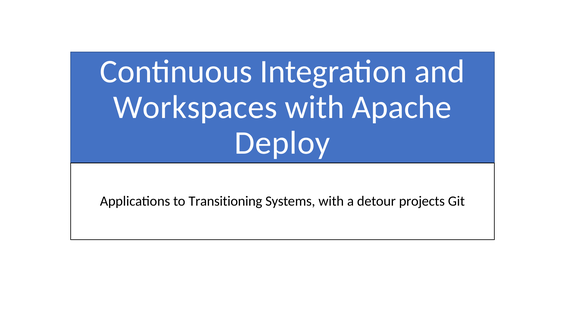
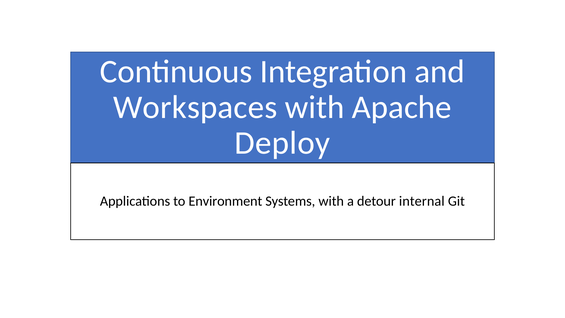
Transitioning: Transitioning -> Environment
projects: projects -> internal
